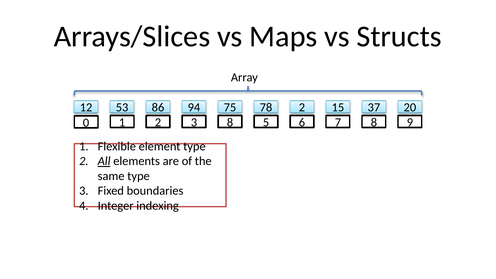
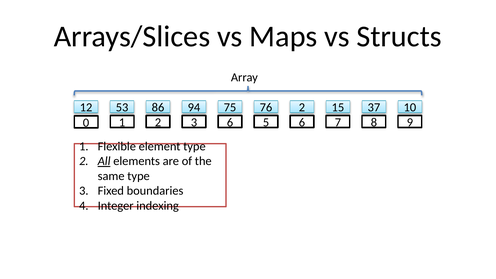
78: 78 -> 76
20: 20 -> 10
3 8: 8 -> 6
